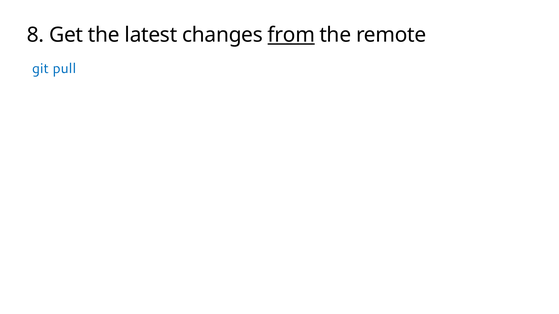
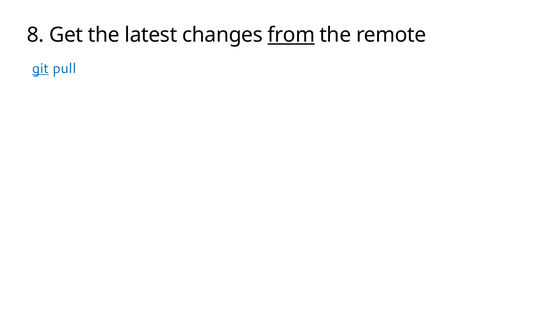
git underline: none -> present
